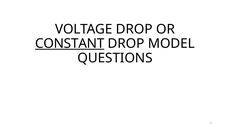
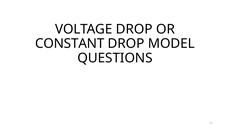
CONSTANT underline: present -> none
